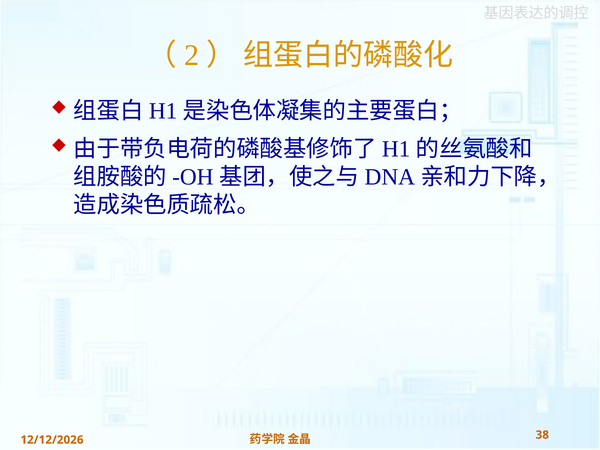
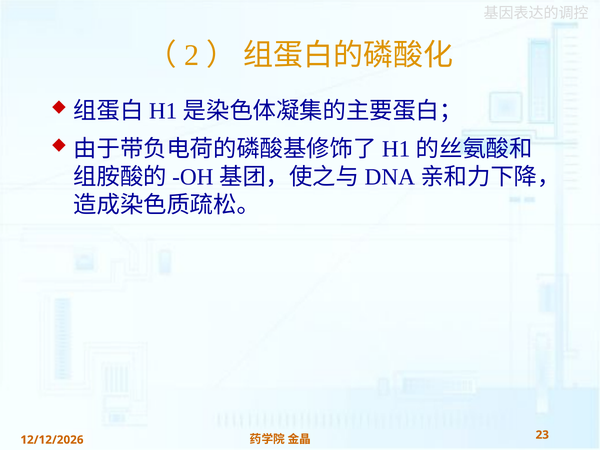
38: 38 -> 23
